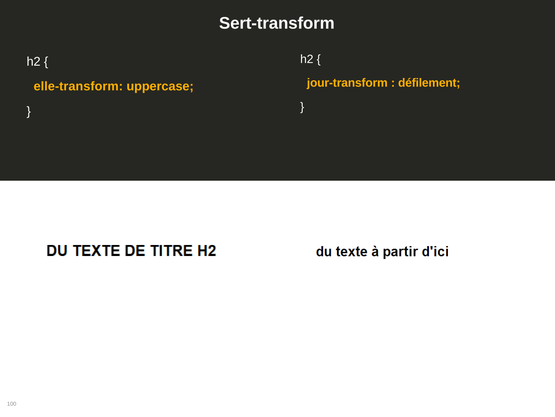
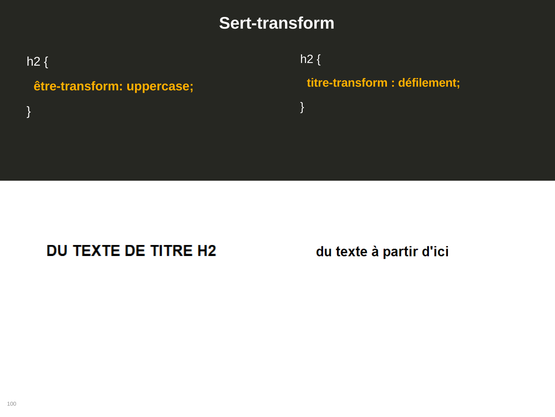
jour-transform: jour-transform -> titre-transform
elle-transform: elle-transform -> être-transform
